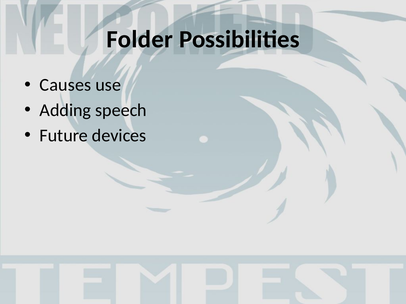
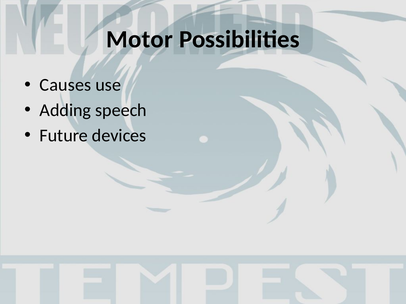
Folder: Folder -> Motor
